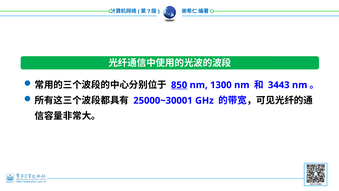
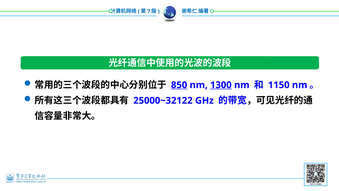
1300 underline: none -> present
3443: 3443 -> 1150
25000~30001: 25000~30001 -> 25000~32122
